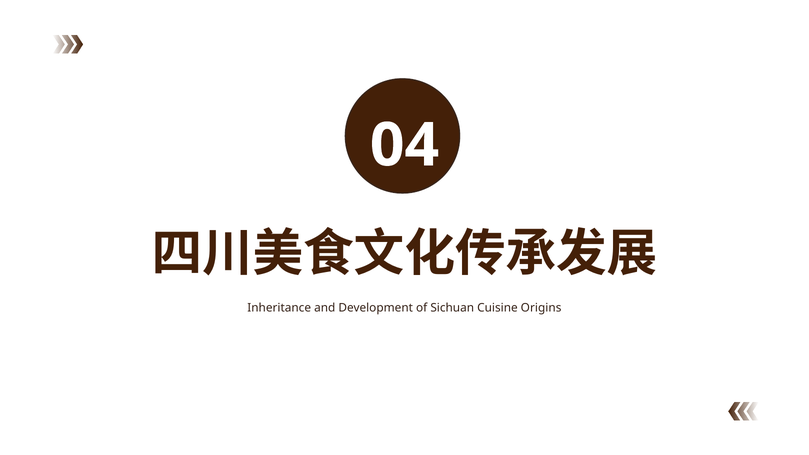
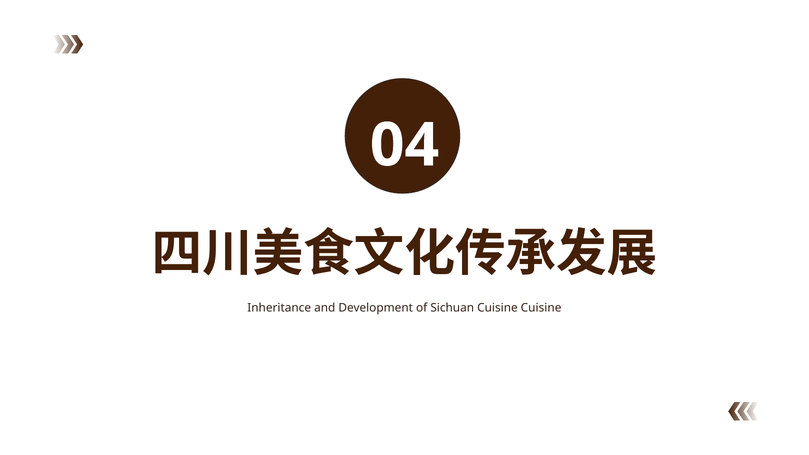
Cuisine Origins: Origins -> Cuisine
